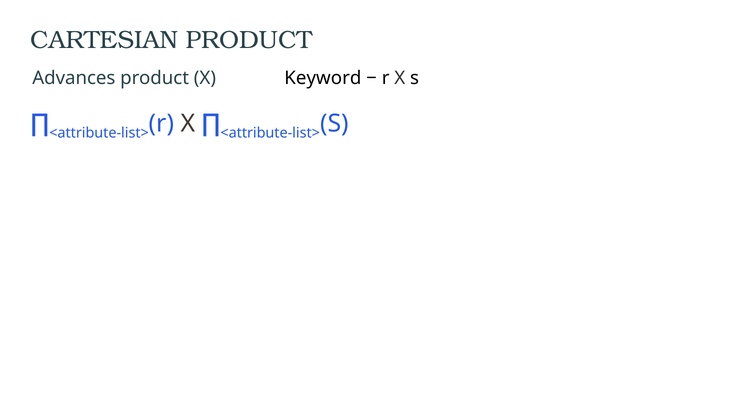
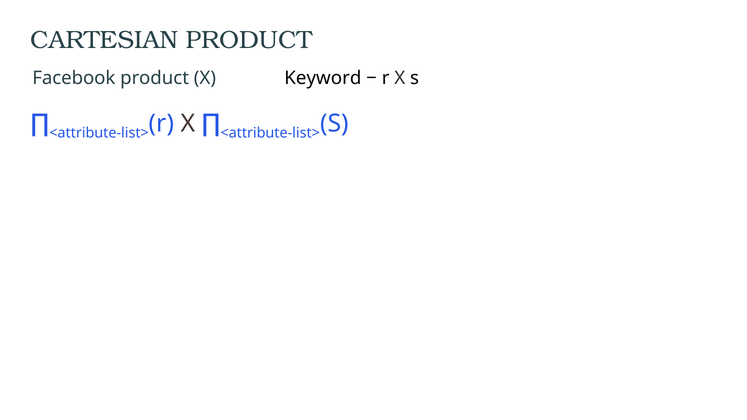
Advances: Advances -> Facebook
